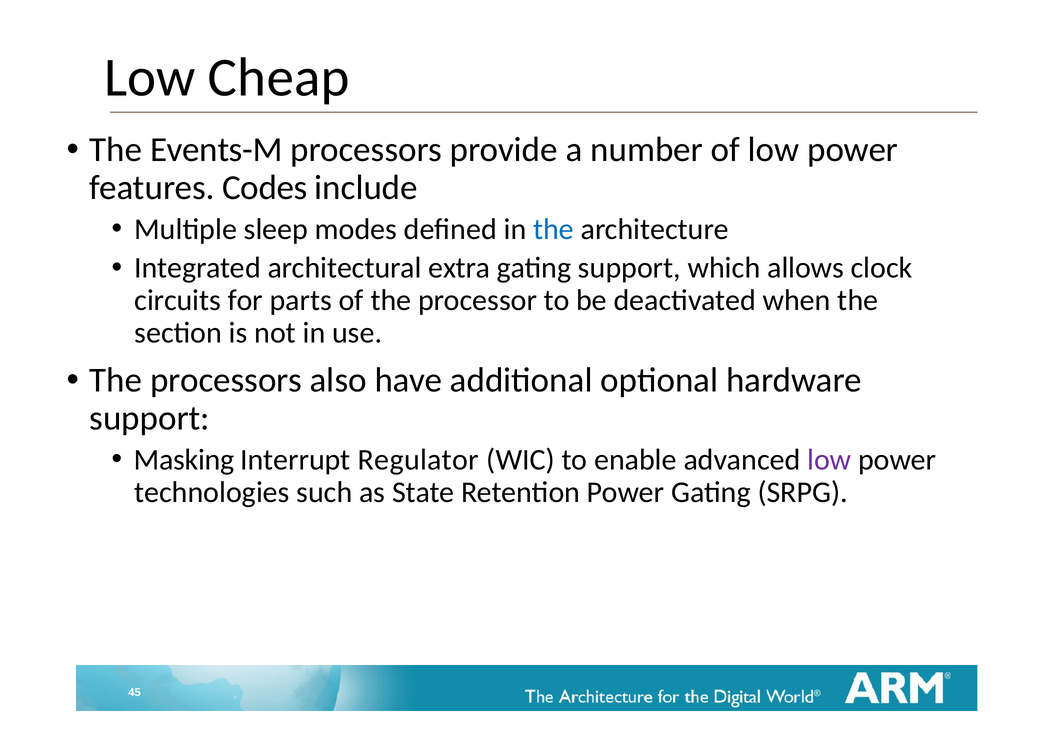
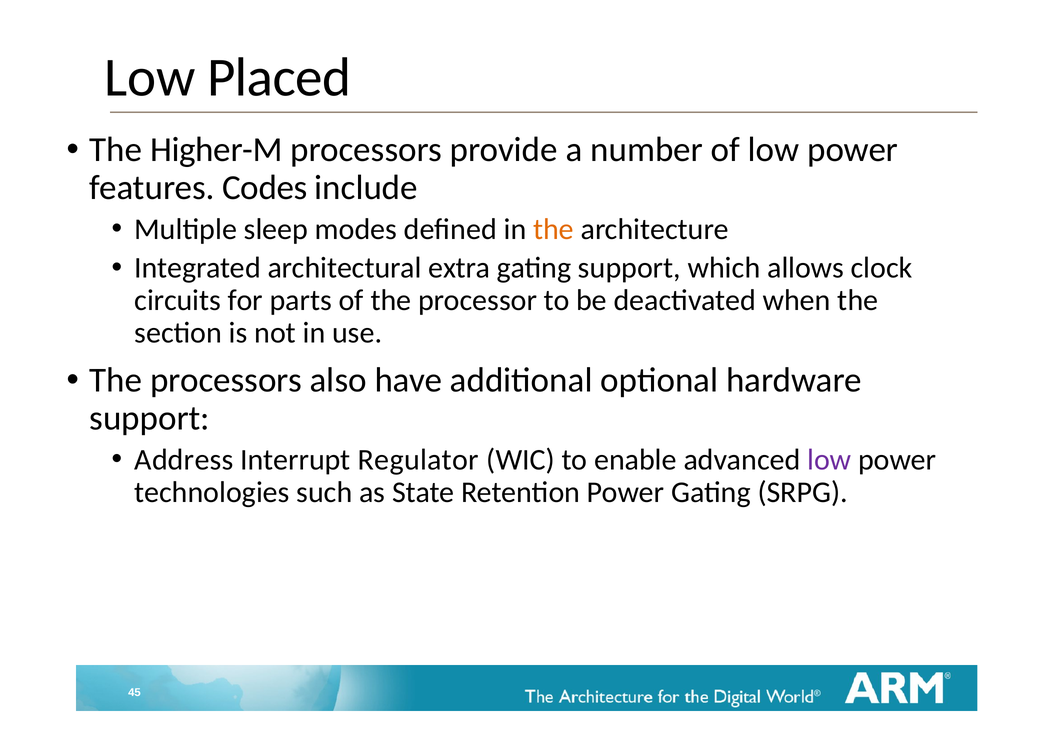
Cheap: Cheap -> Placed
Events-M: Events-M -> Higher-M
the at (553, 229) colour: blue -> orange
Masking: Masking -> Address
